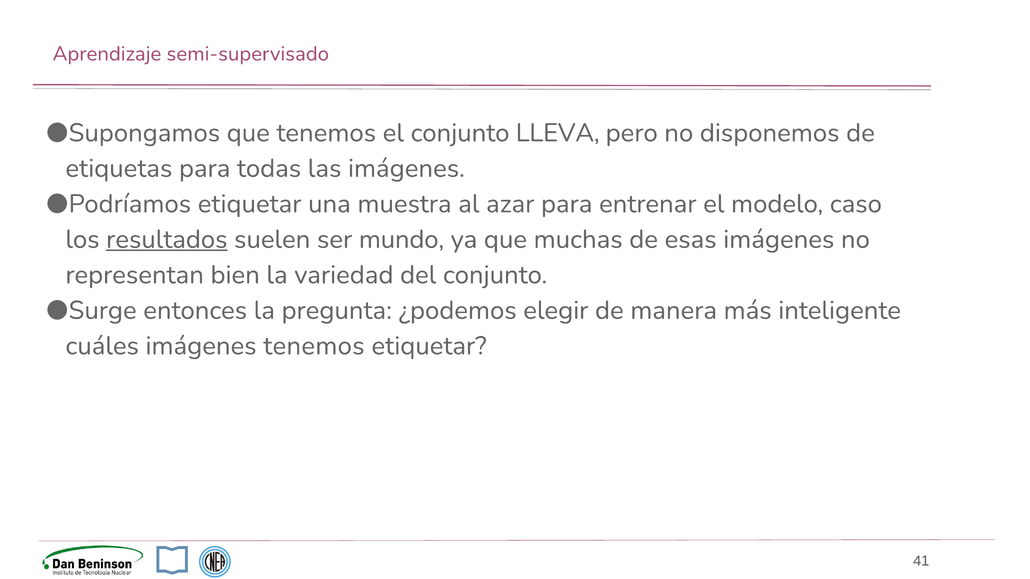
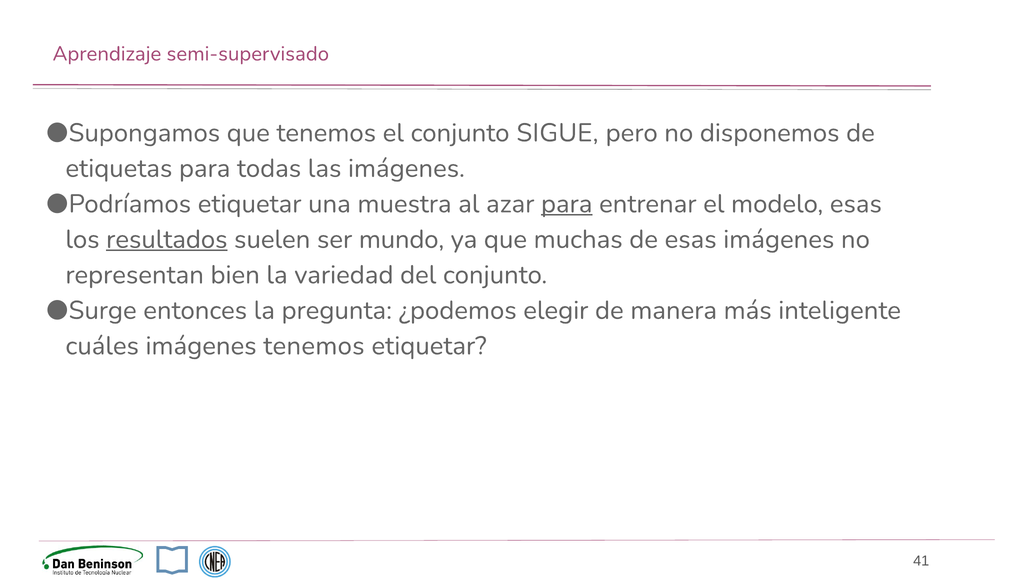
LLEVA: LLEVA -> SIGUE
para at (567, 204) underline: none -> present
modelo caso: caso -> esas
